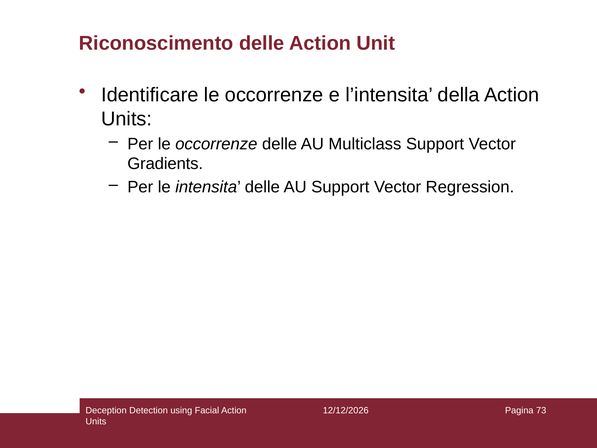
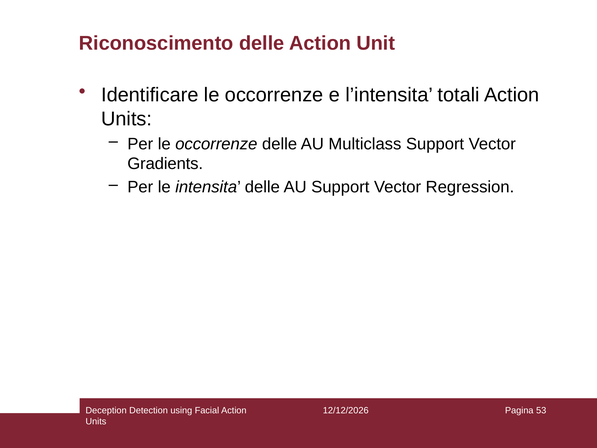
della: della -> totali
73: 73 -> 53
